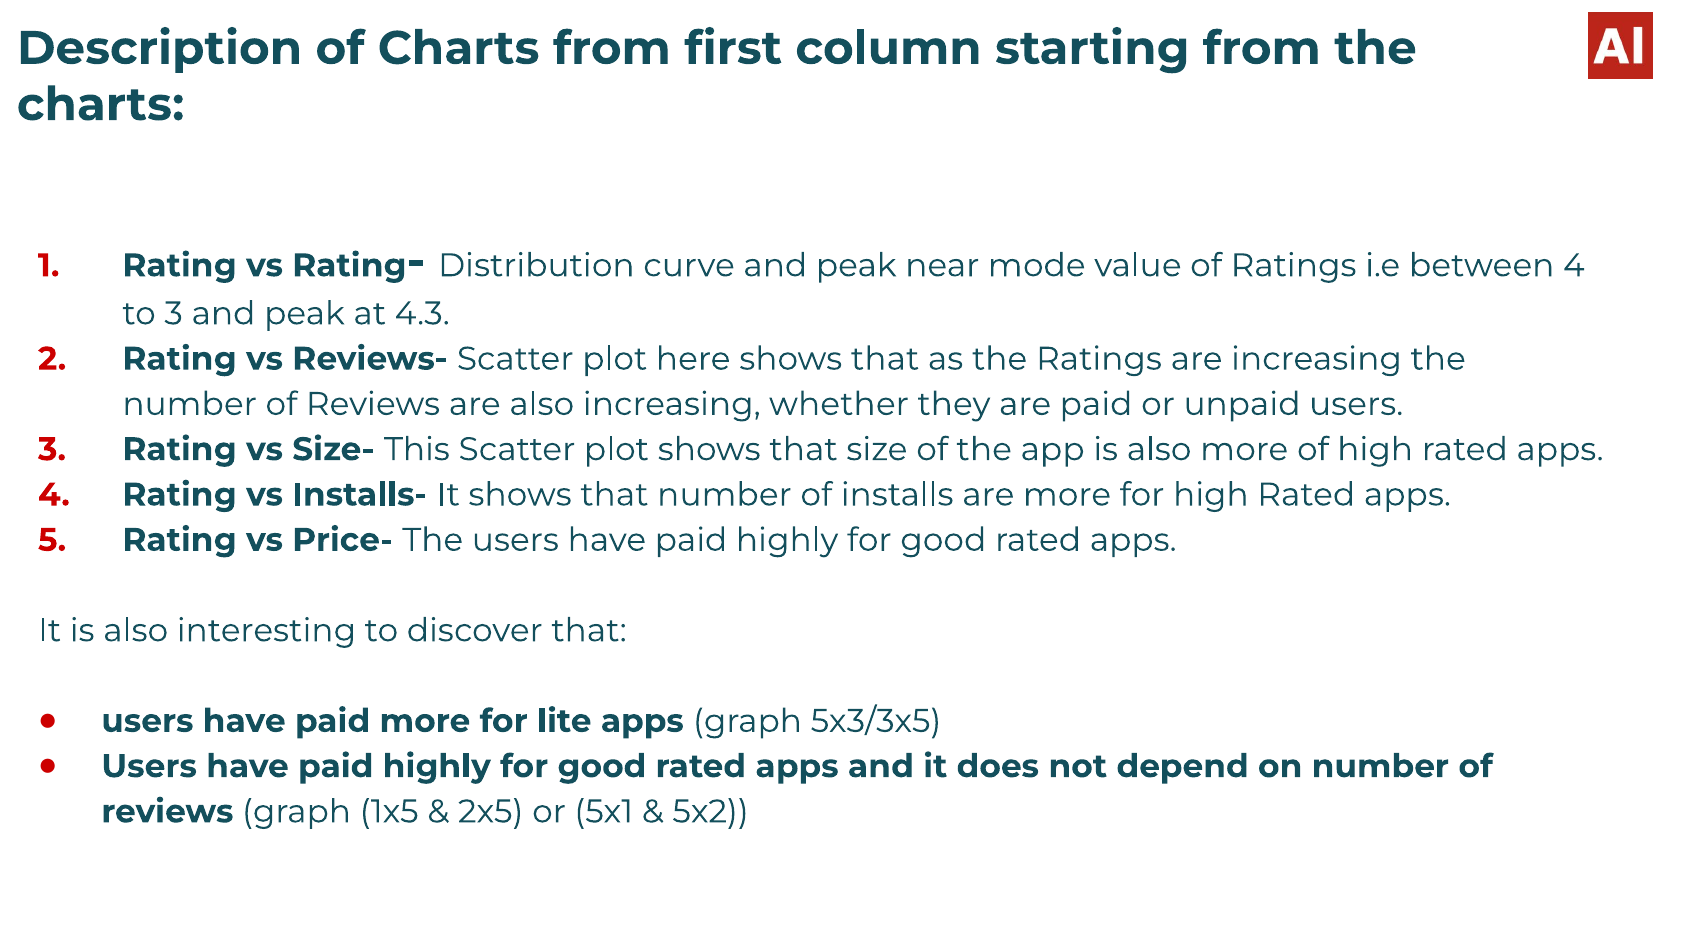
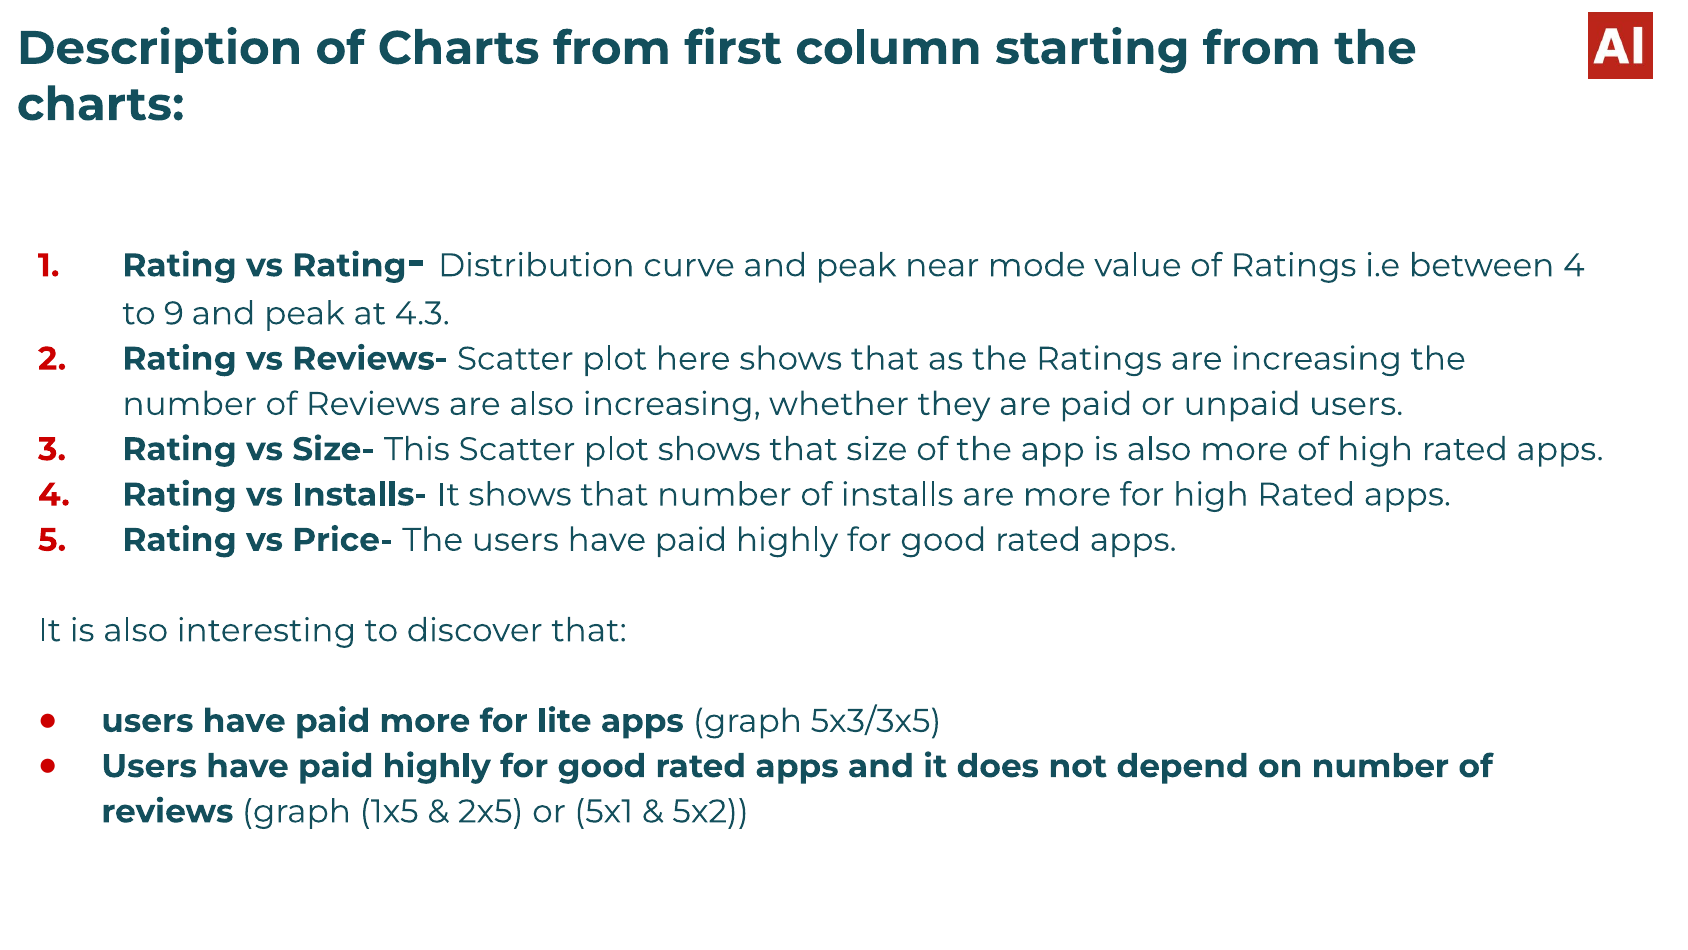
to 3: 3 -> 9
